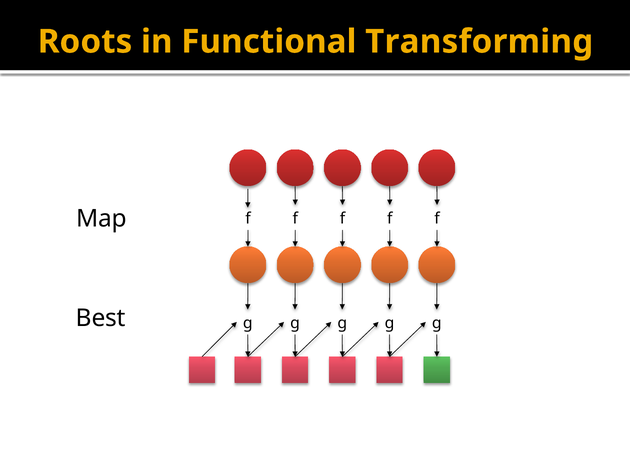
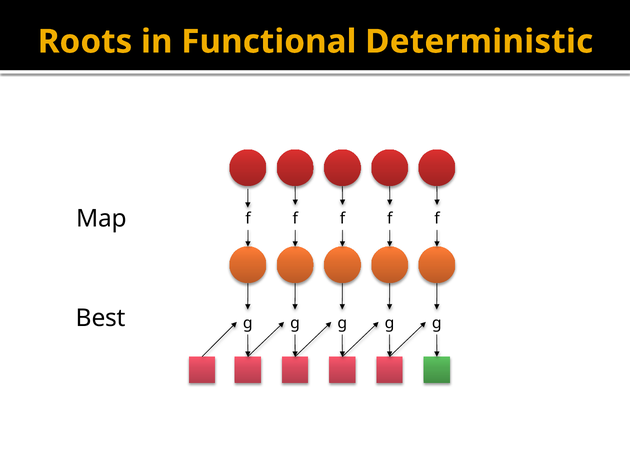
Transforming: Transforming -> Deterministic
